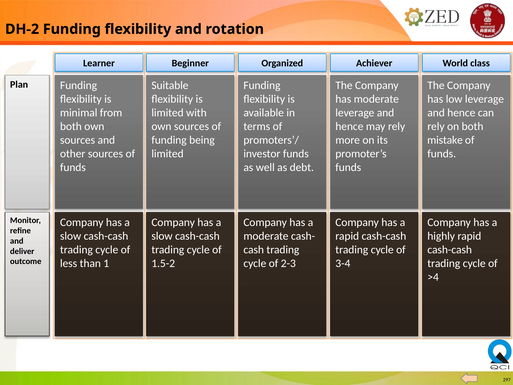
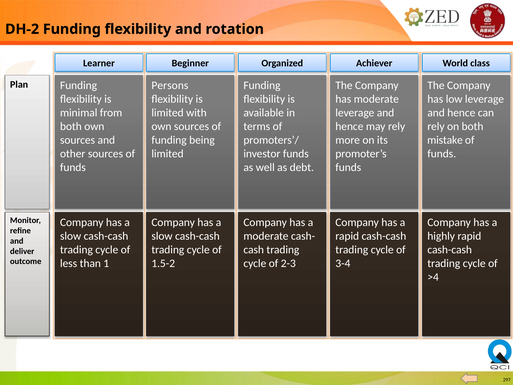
Suitable: Suitable -> Persons
